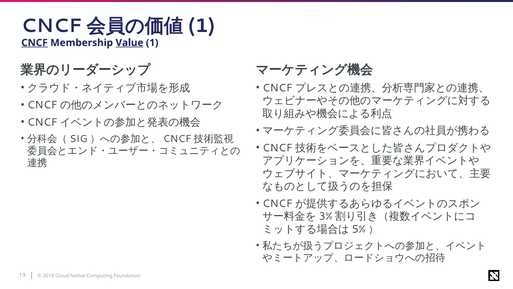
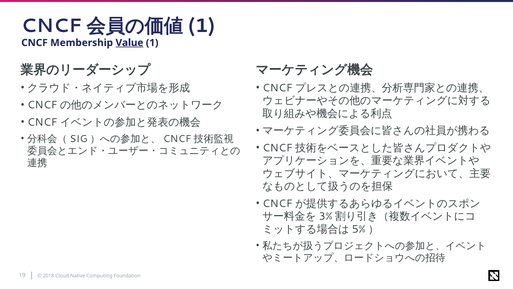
CNCF underline: present -> none
